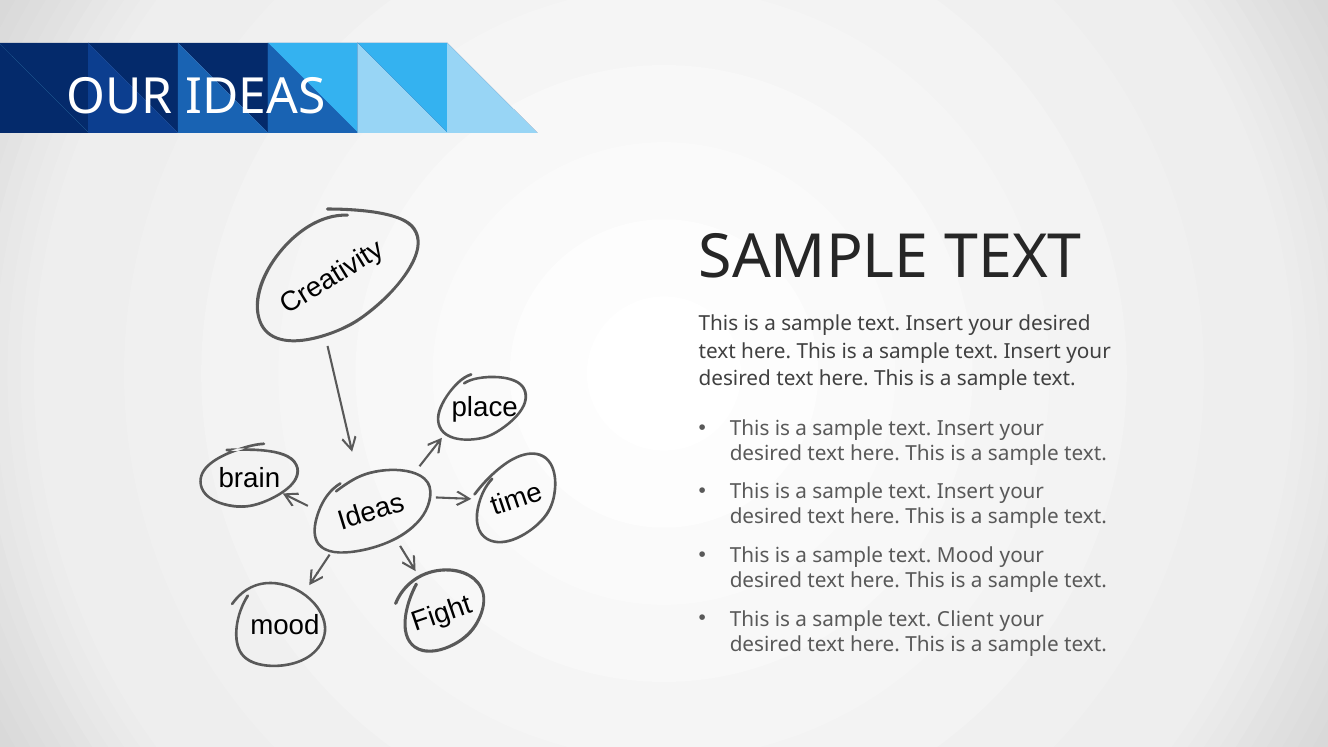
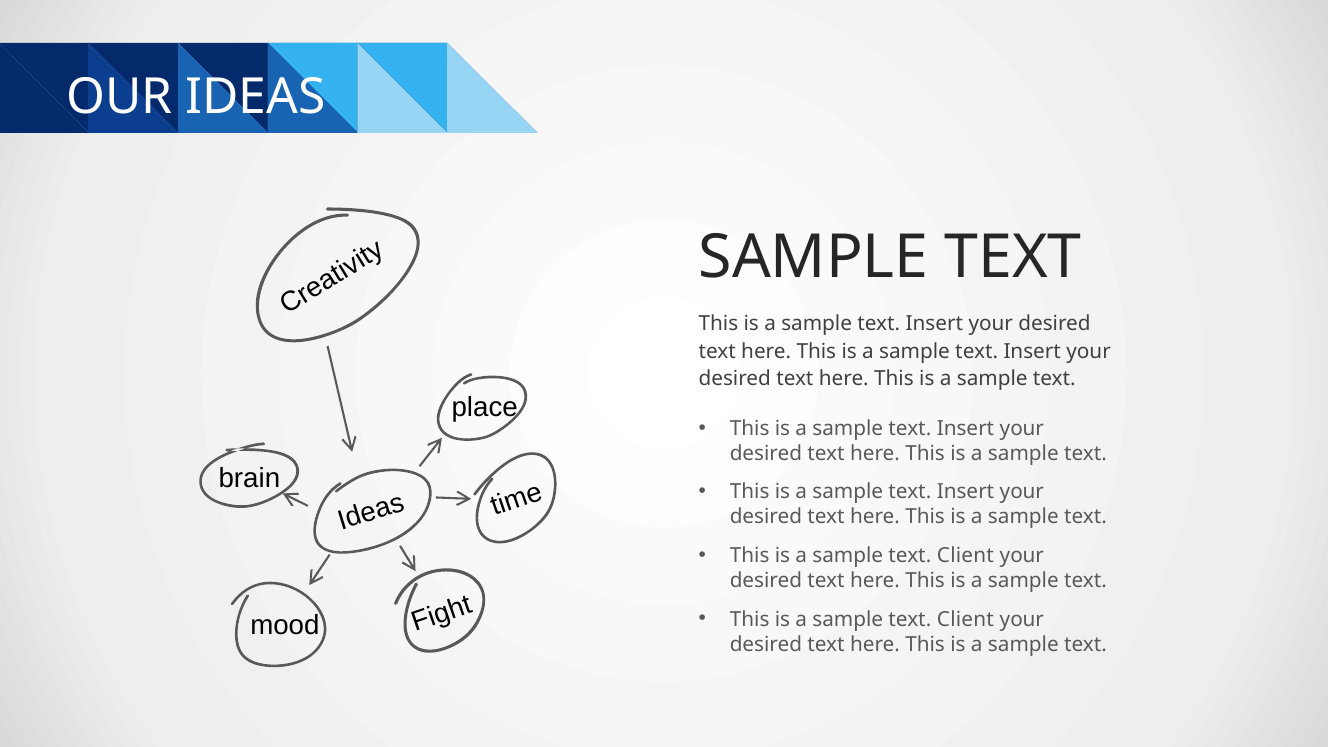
Mood at (965, 556): Mood -> Client
